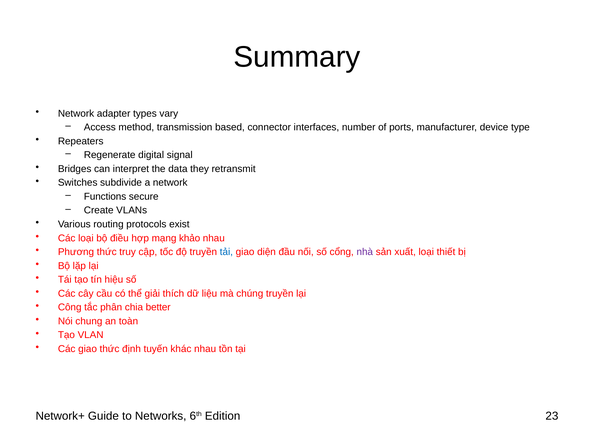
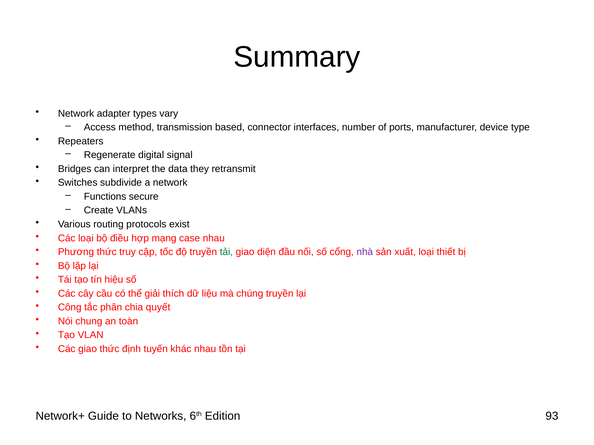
khảo: khảo -> case
tải colour: blue -> green
better: better -> quyết
23: 23 -> 93
